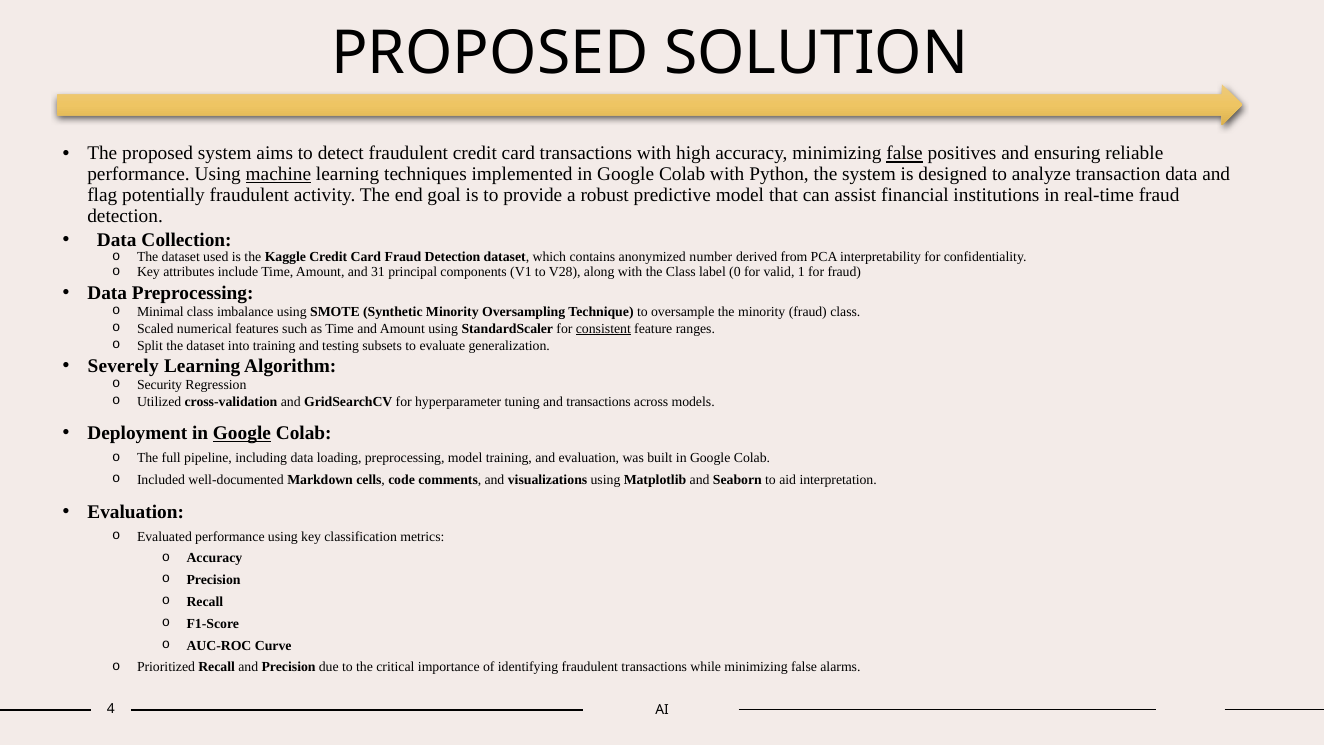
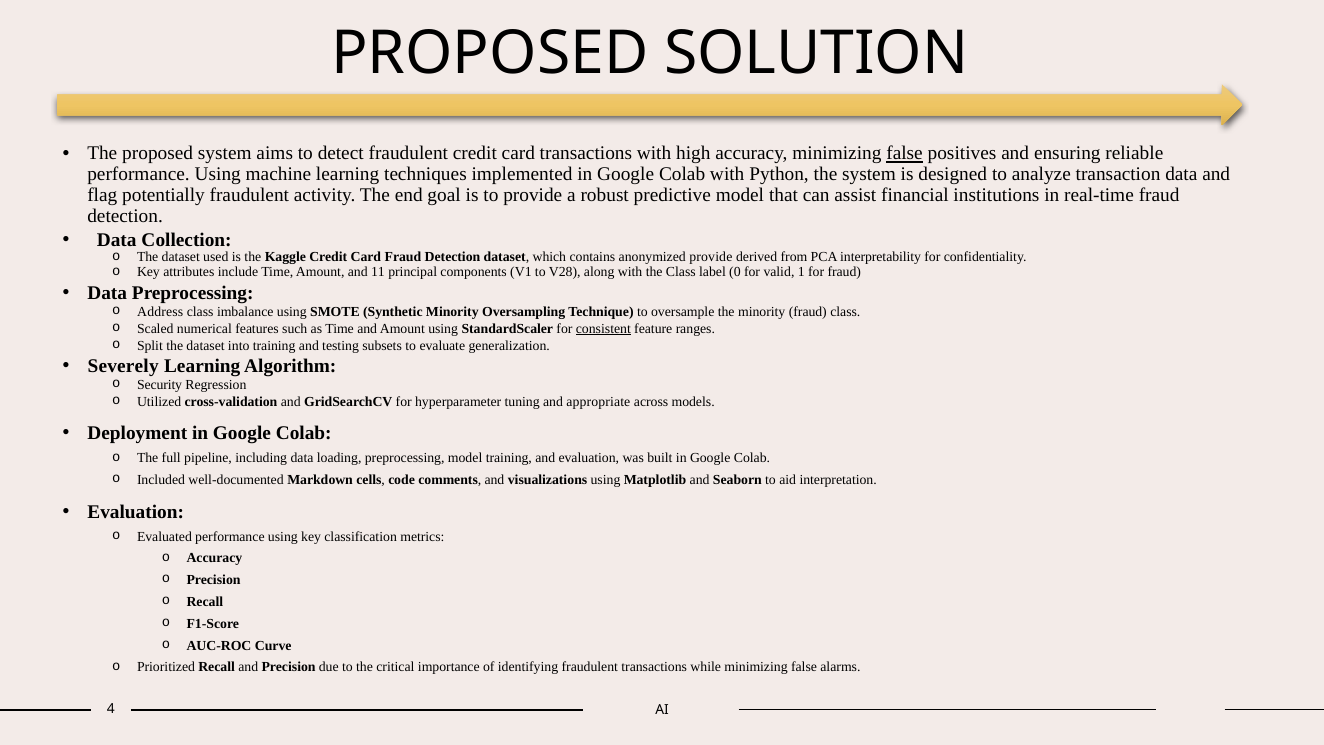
machine underline: present -> none
anonymized number: number -> provide
31: 31 -> 11
Minimal: Minimal -> Address
and transactions: transactions -> appropriate
Google at (242, 433) underline: present -> none
